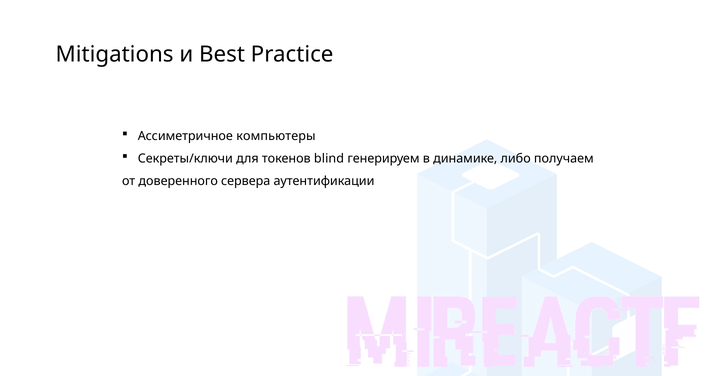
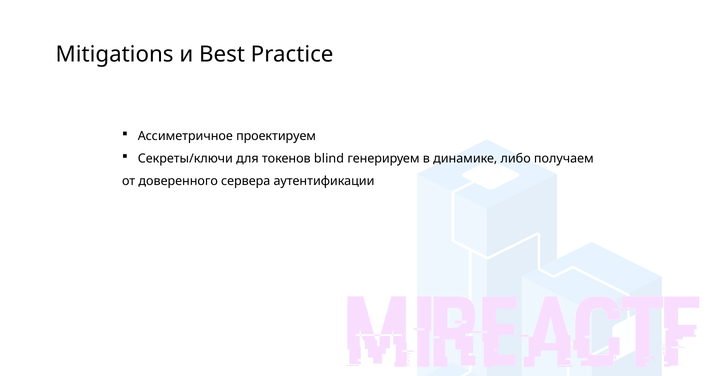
компьютеры: компьютеры -> проектируем
